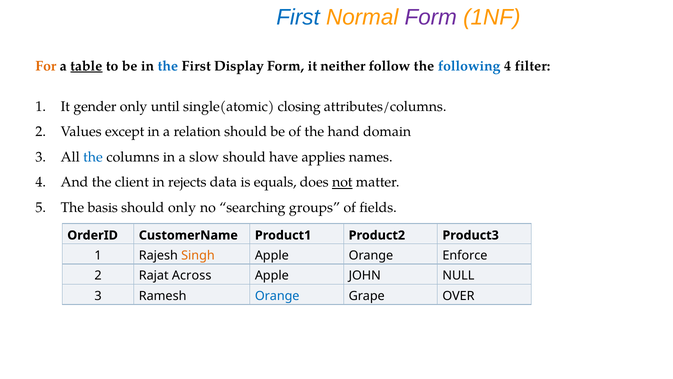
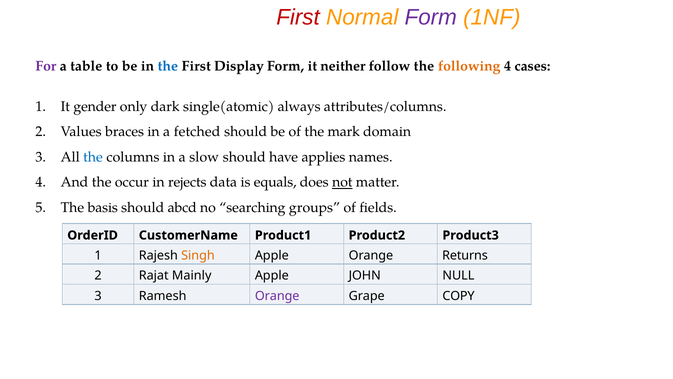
First at (298, 18) colour: blue -> red
For colour: orange -> purple
table underline: present -> none
following colour: blue -> orange
filter: filter -> cases
until: until -> dark
closing: closing -> always
except: except -> braces
relation: relation -> fetched
hand: hand -> mark
client: client -> occur
should only: only -> abcd
Enforce: Enforce -> Returns
Across: Across -> Mainly
Orange at (277, 296) colour: blue -> purple
OVER: OVER -> COPY
